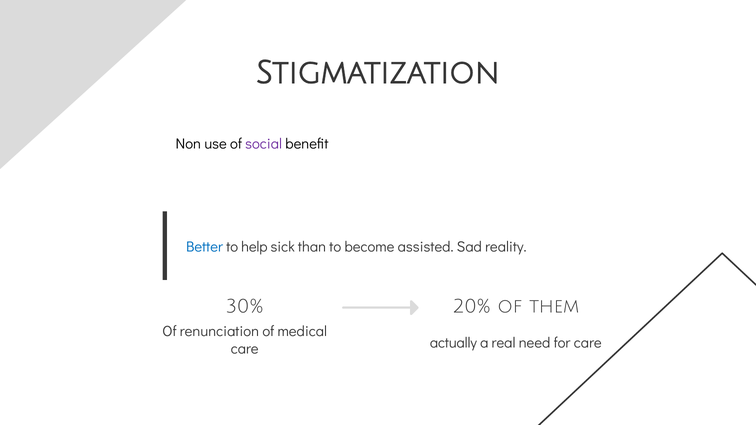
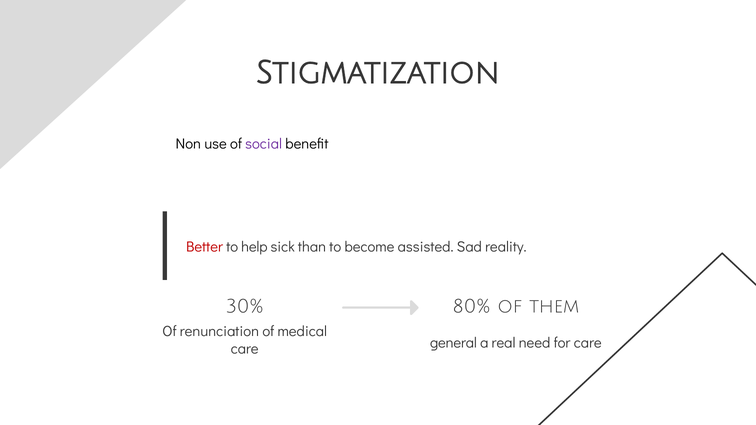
Better colour: blue -> red
20%: 20% -> 80%
actually: actually -> general
